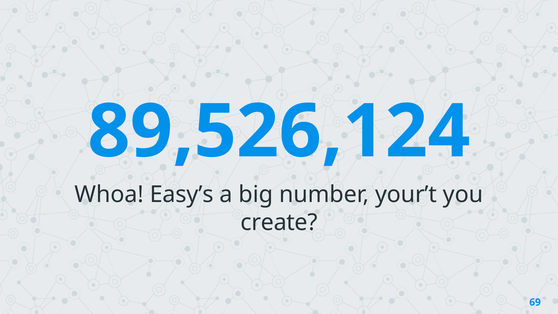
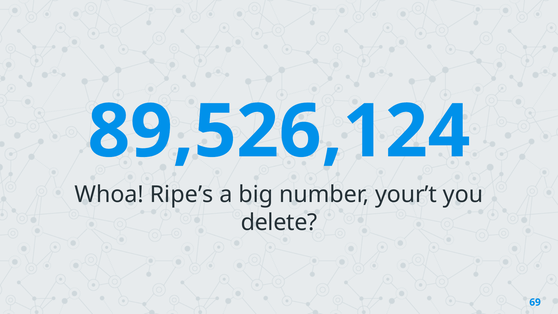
Easy’s: Easy’s -> Ripe’s
create: create -> delete
